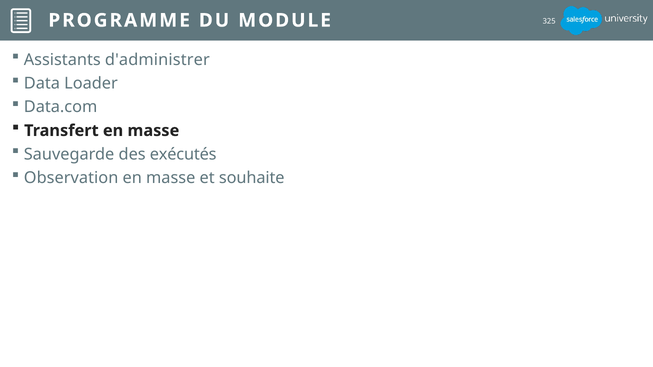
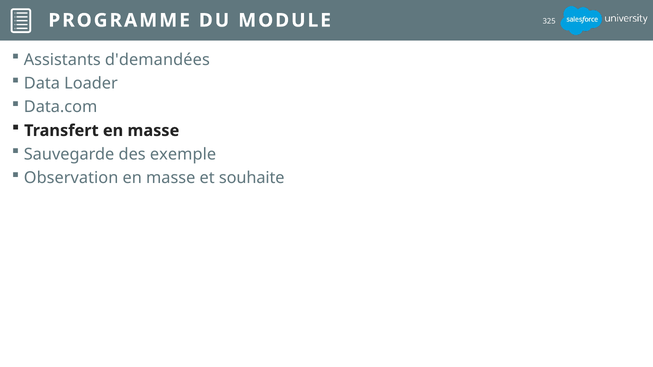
d'administrer: d'administrer -> d'demandées
exécutés: exécutés -> exemple
